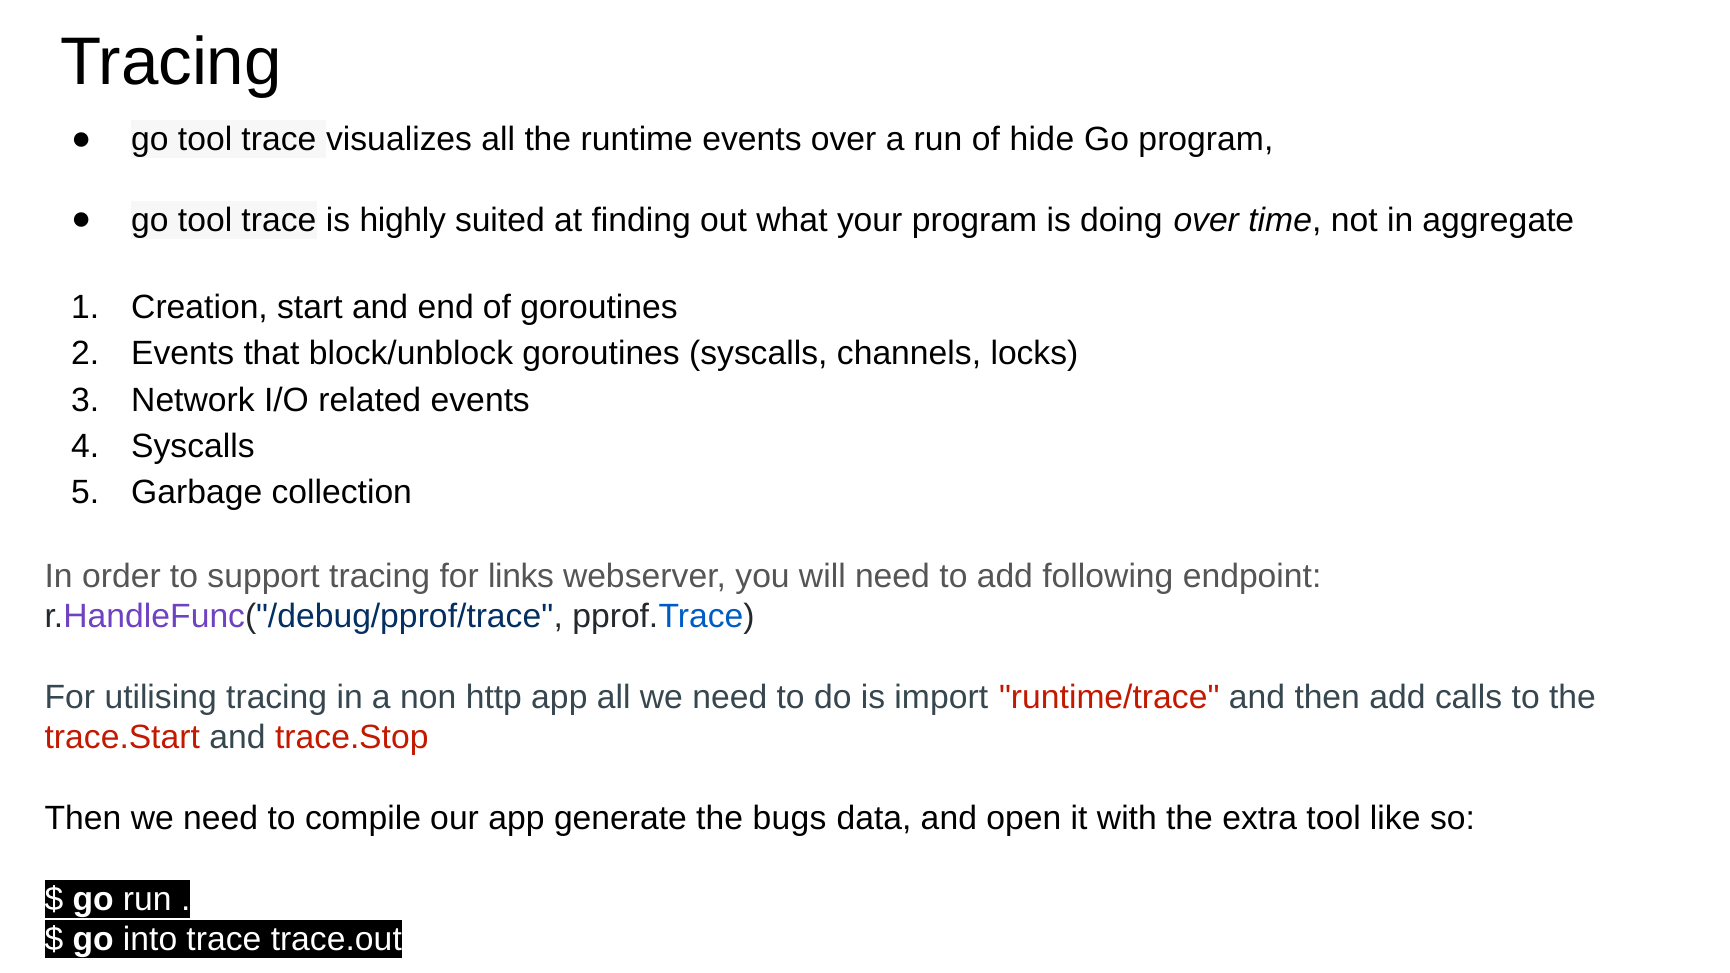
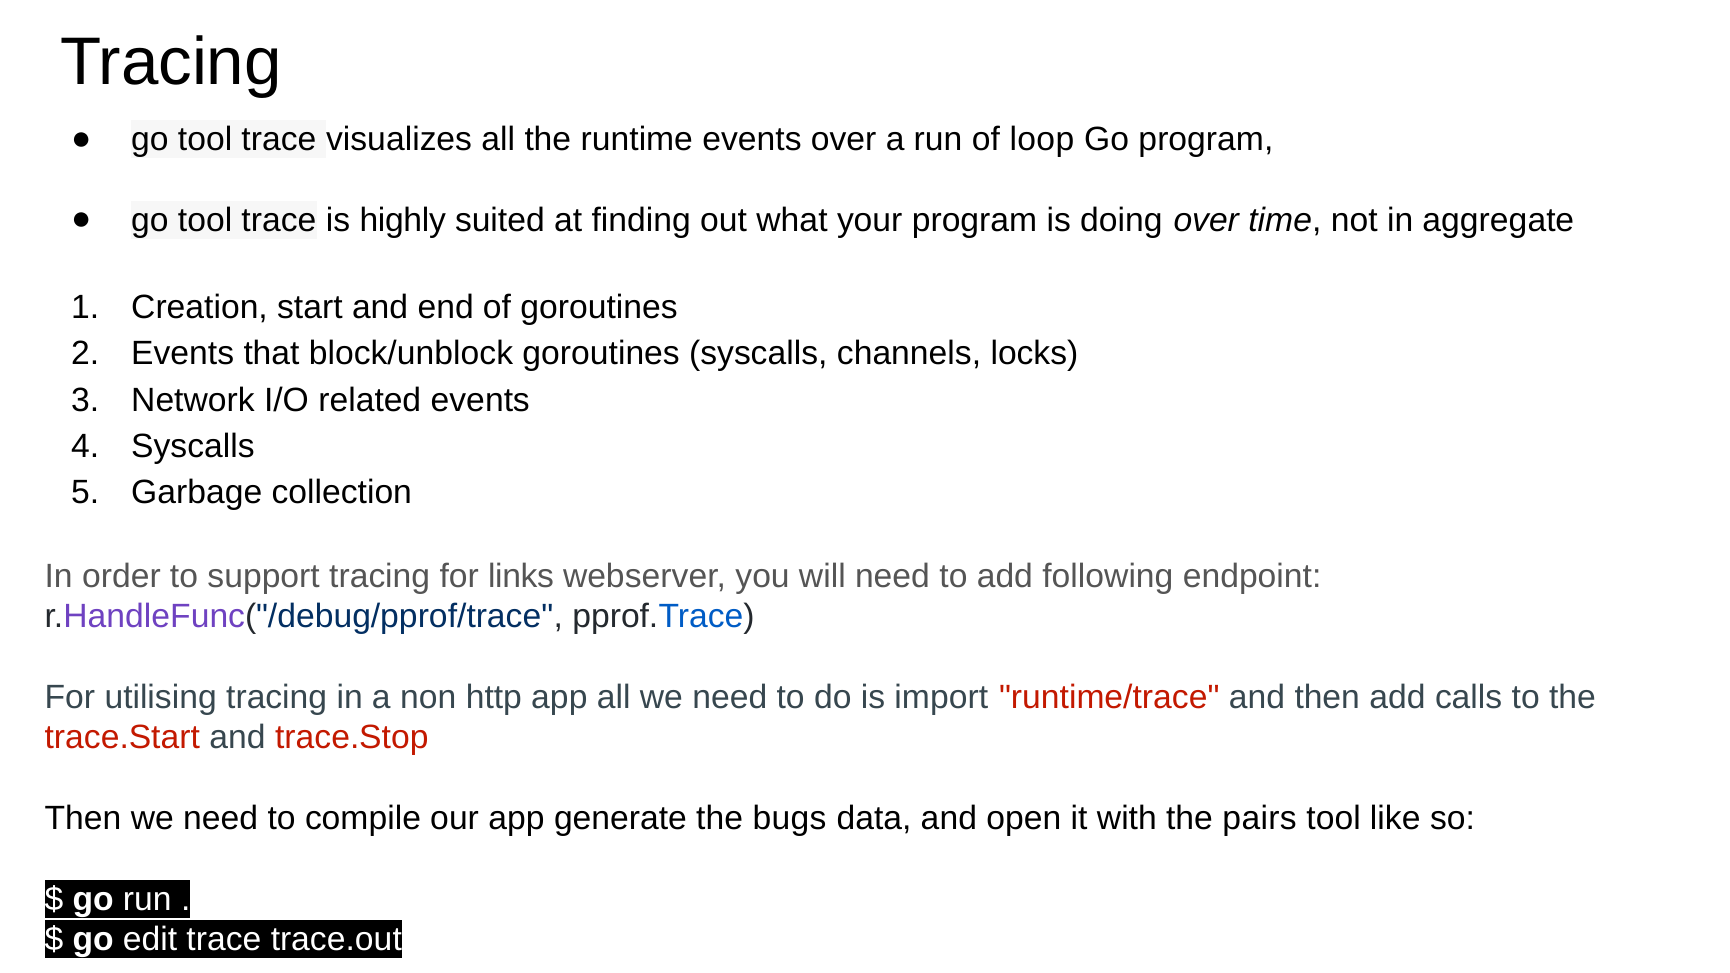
hide: hide -> loop
extra: extra -> pairs
into: into -> edit
